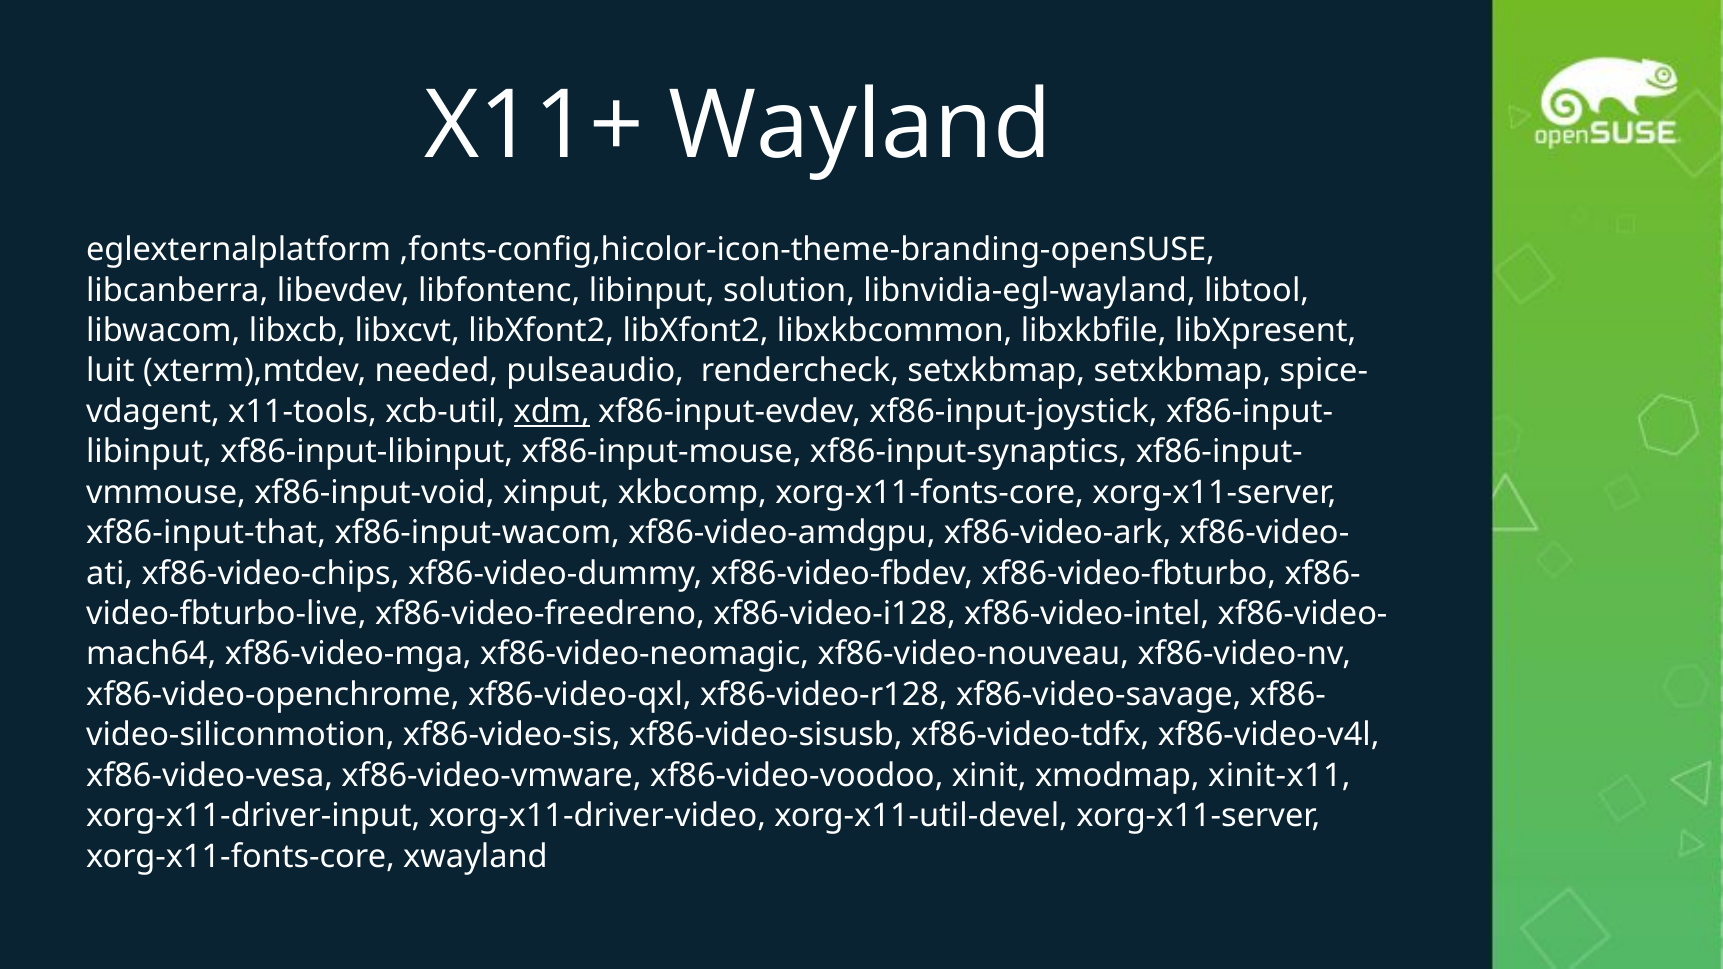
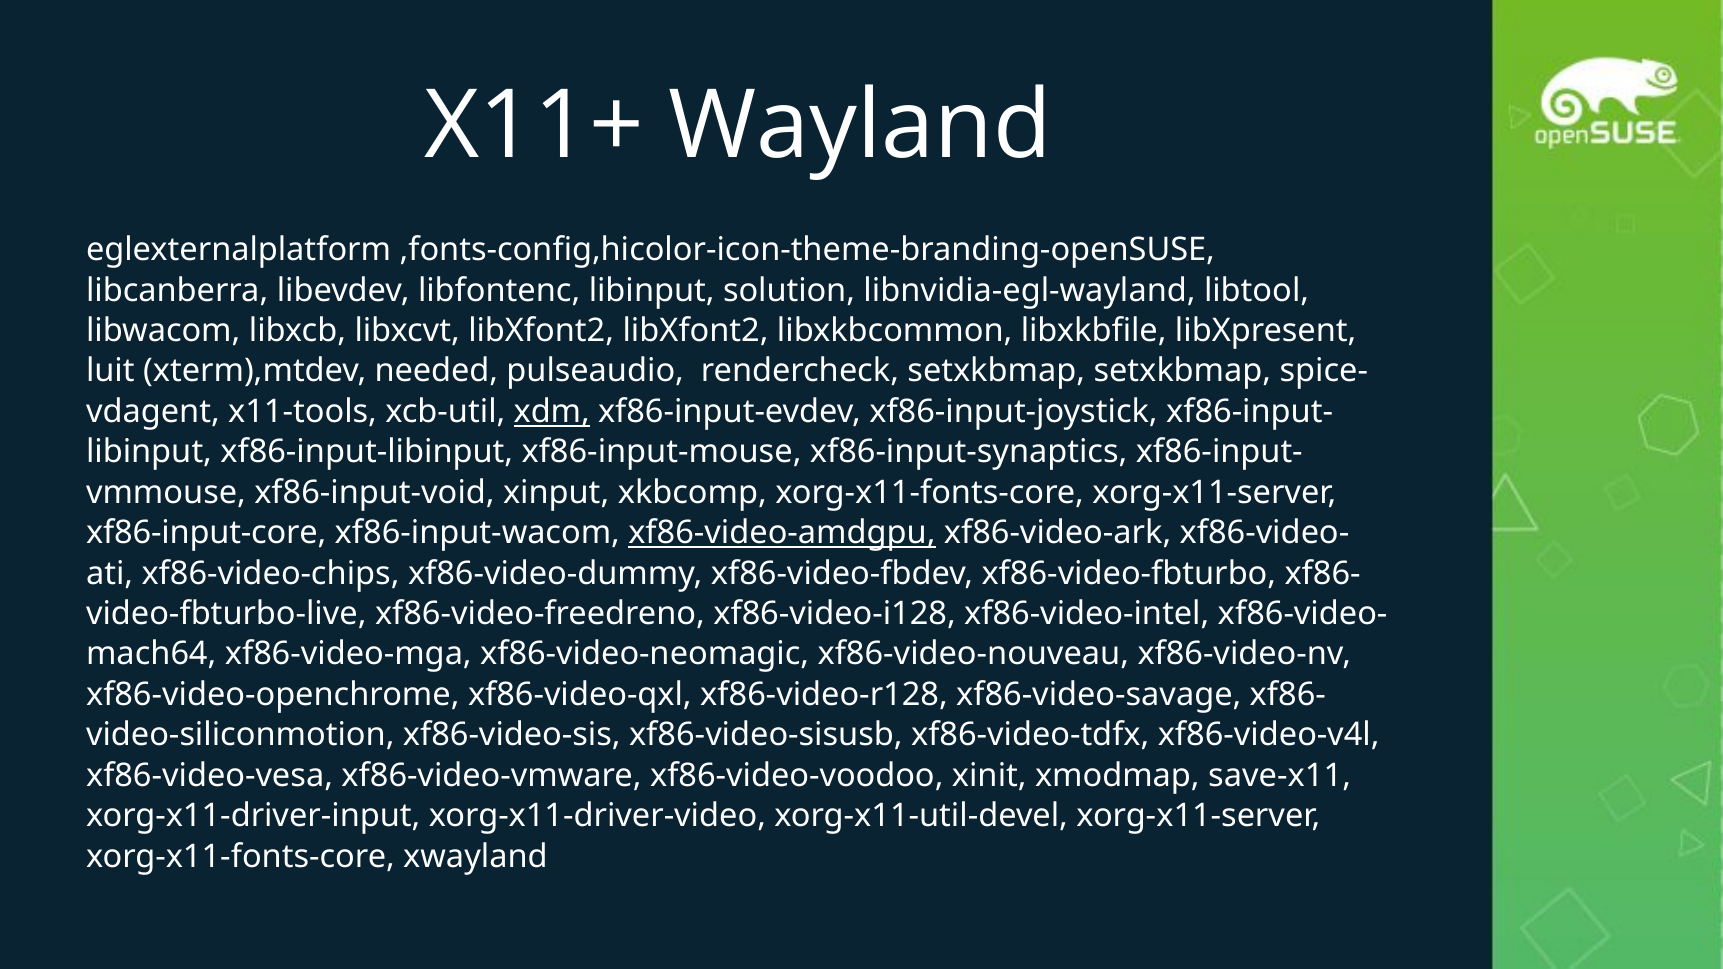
xf86-input-that: xf86-input-that -> xf86-input-core
xf86-video-amdgpu underline: none -> present
xinit-x11: xinit-x11 -> save-x11
